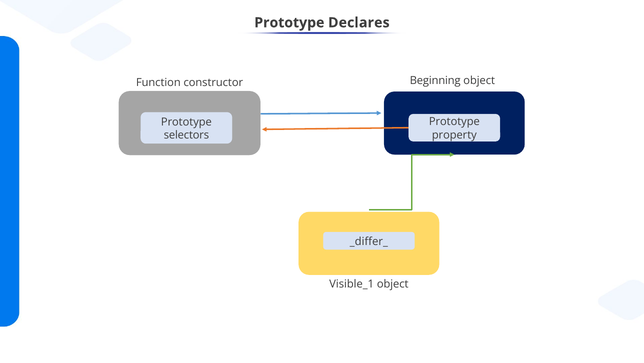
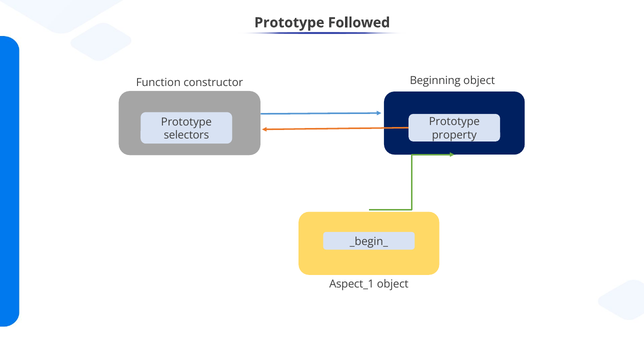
Declares: Declares -> Followed
_differ_: _differ_ -> _begin_
Visible_1: Visible_1 -> Aspect_1
